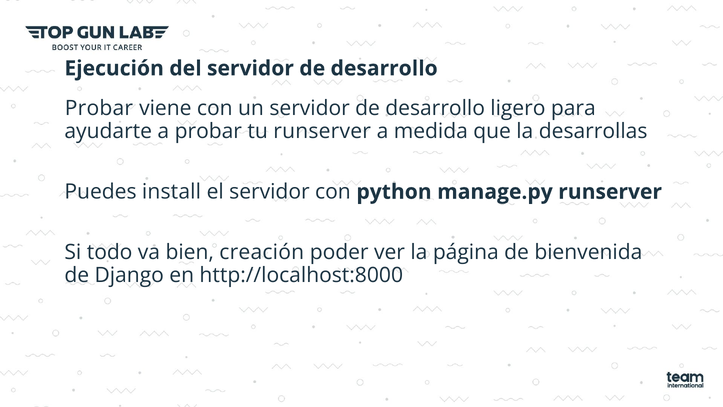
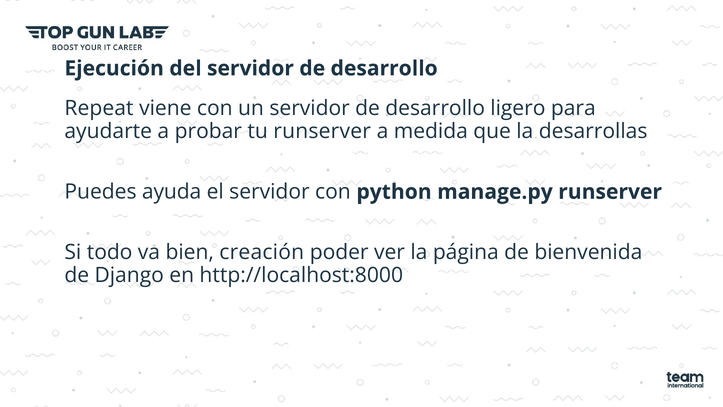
Probar at (99, 108): Probar -> Repeat
install: install -> ayuda
